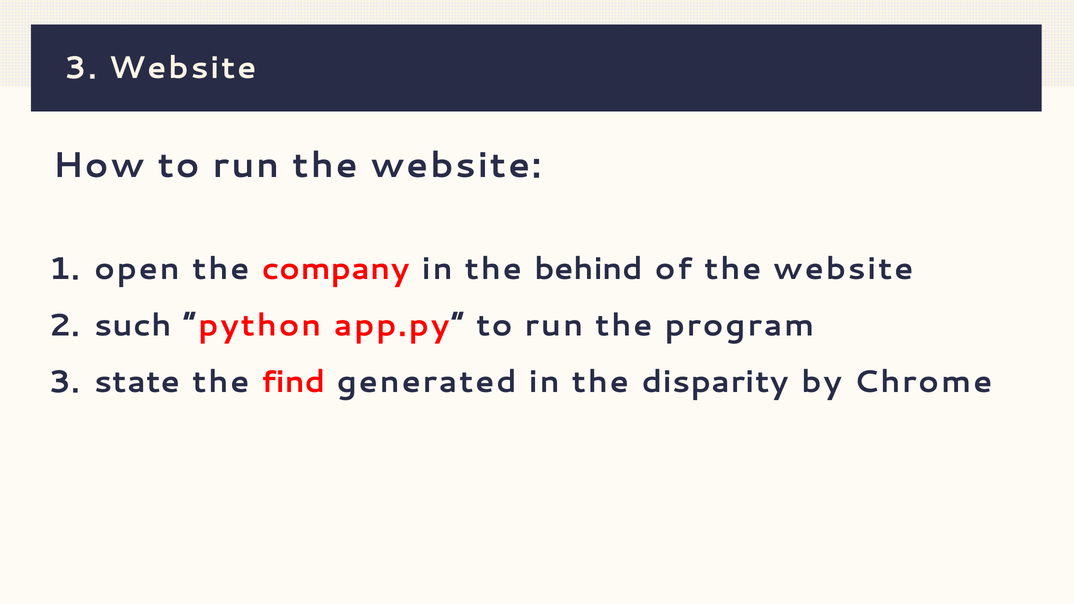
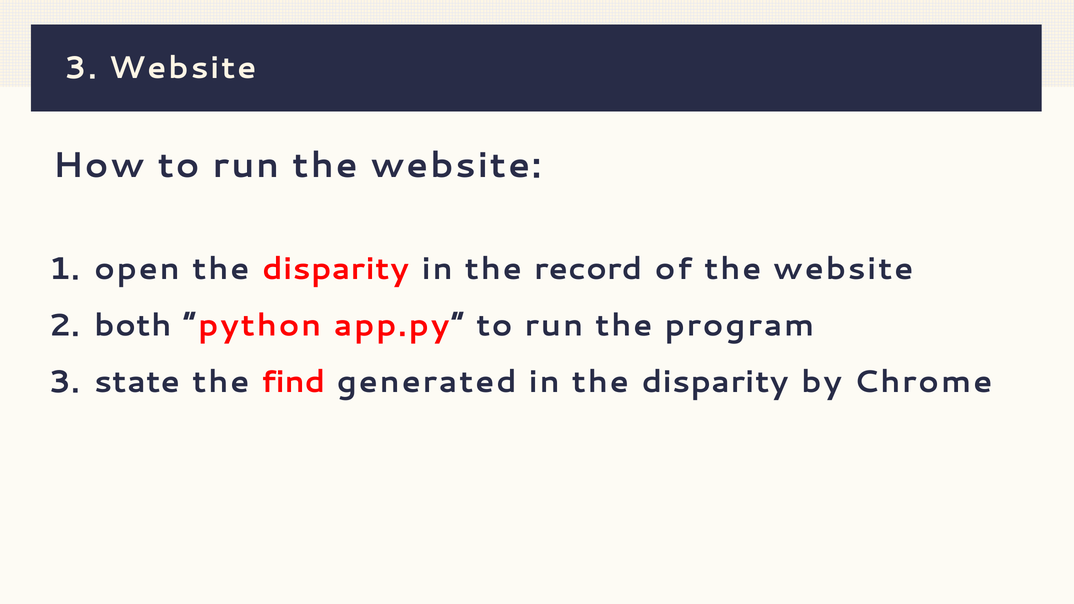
open the company: company -> disparity
behind: behind -> record
such: such -> both
